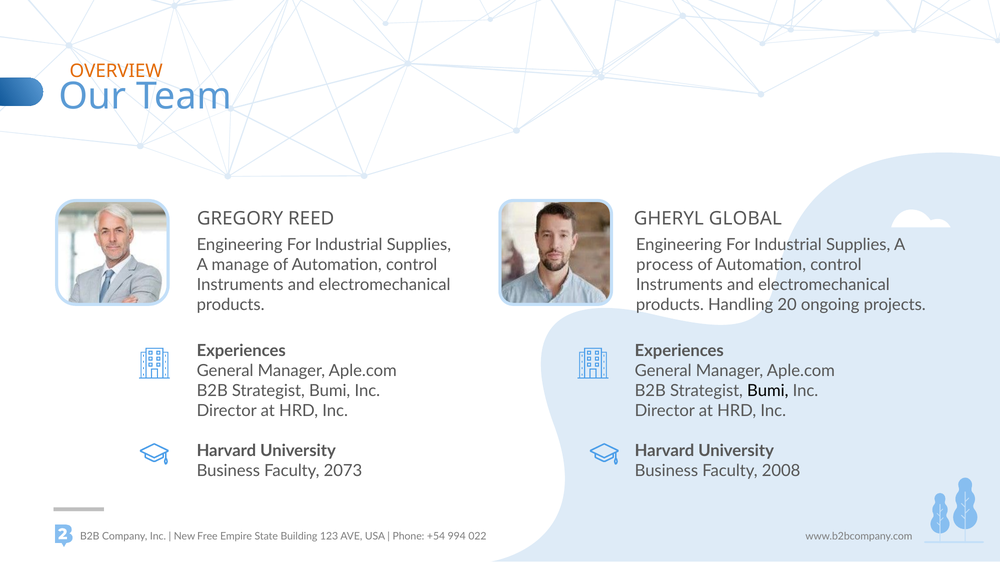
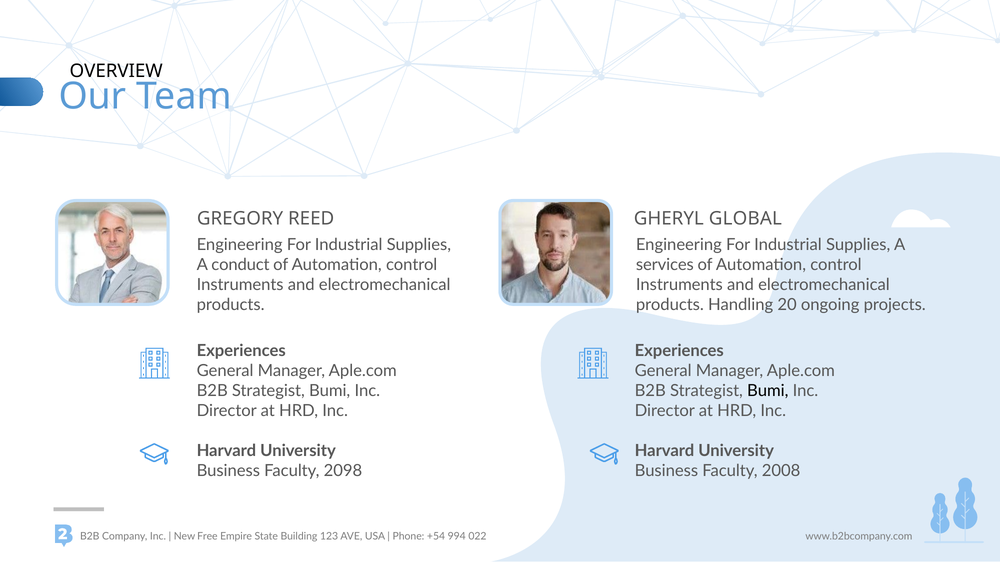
OVERVIEW colour: orange -> black
manage: manage -> conduct
process: process -> services
2073: 2073 -> 2098
